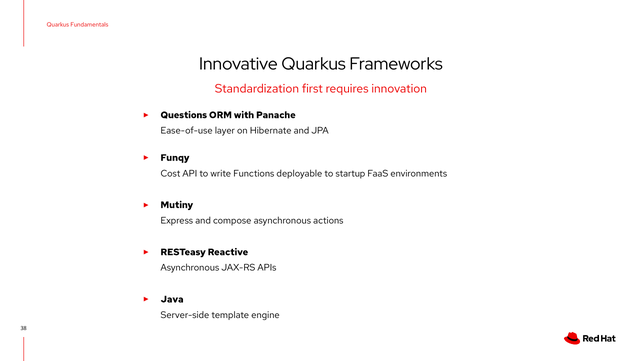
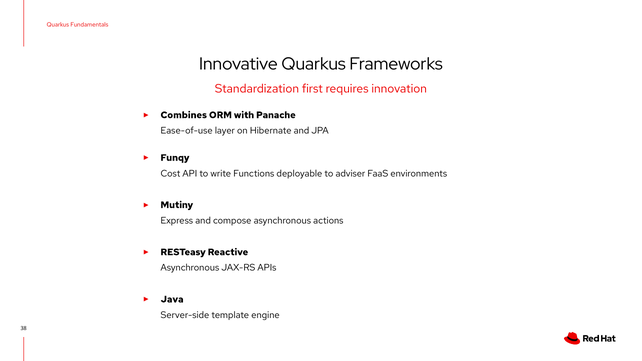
Questions: Questions -> Combines
startup: startup -> adviser
